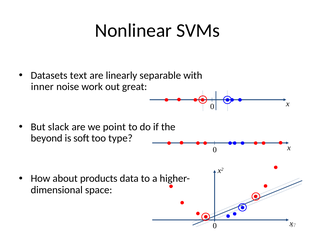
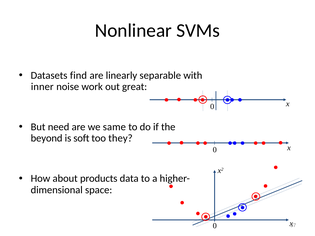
text: text -> find
slack: slack -> need
point: point -> same
type: type -> they
